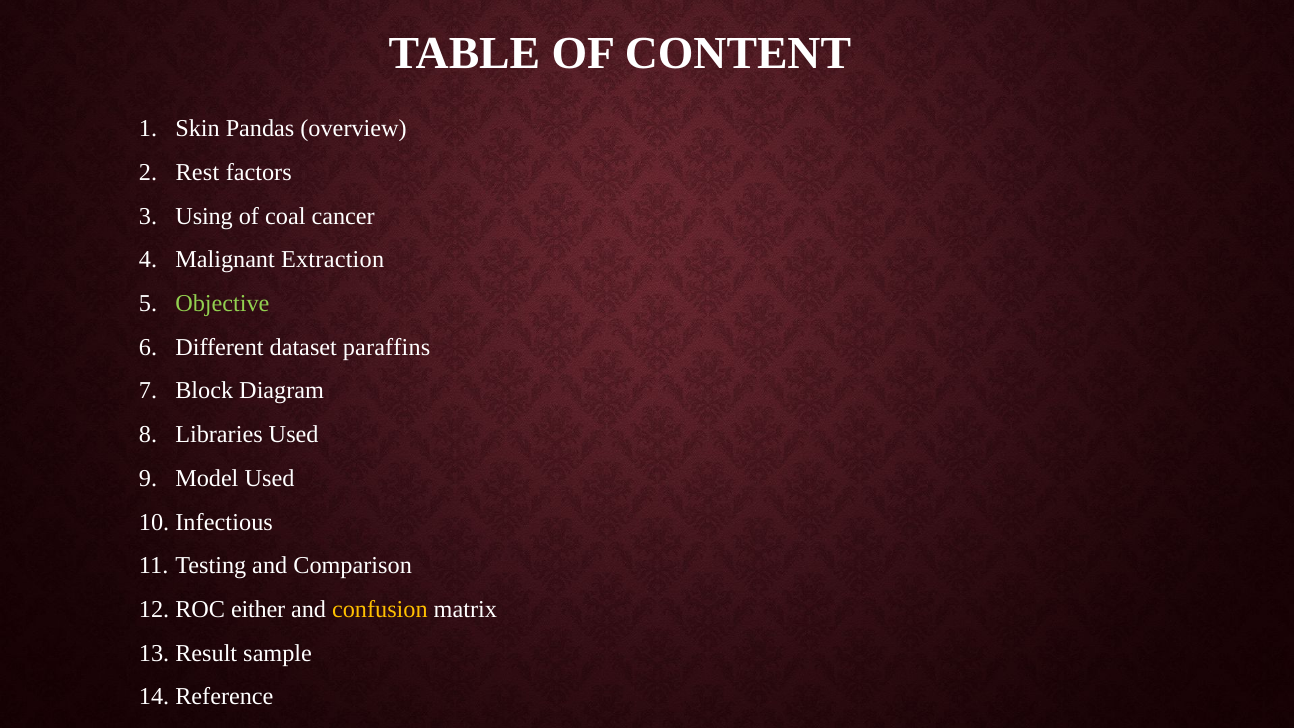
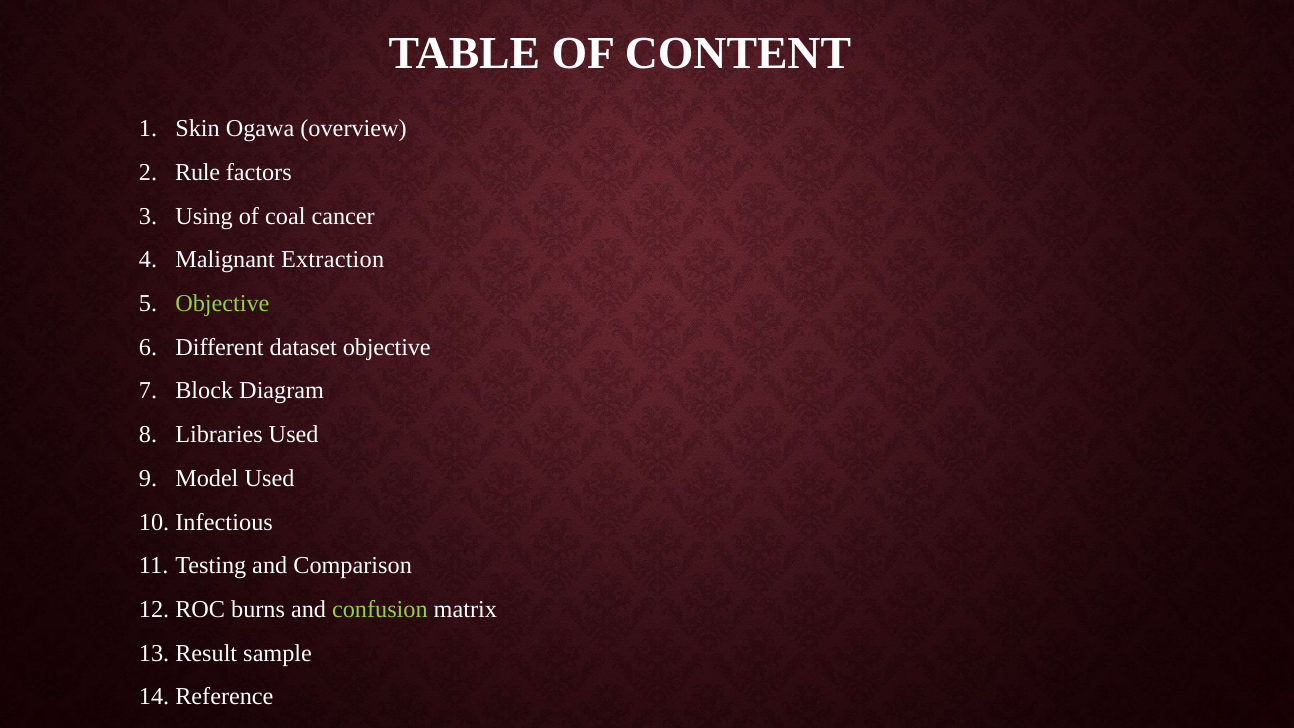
Pandas: Pandas -> Ogawa
Rest: Rest -> Rule
dataset paraffins: paraffins -> objective
either: either -> burns
confusion colour: yellow -> light green
